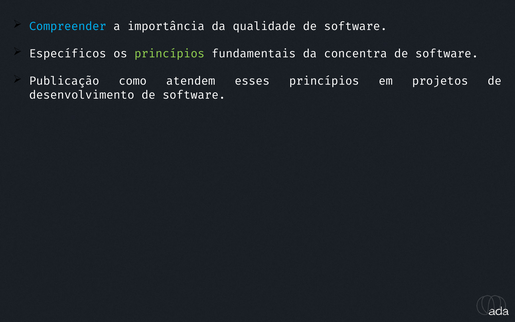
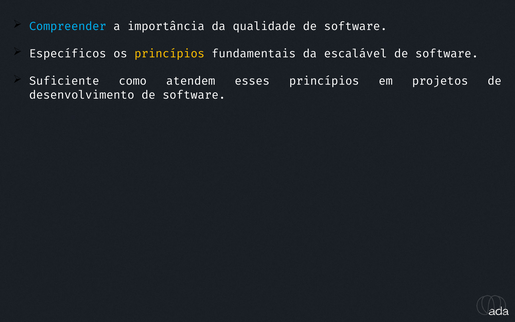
princípios at (170, 54) colour: light green -> yellow
concentra: concentra -> escalável
Publicação: Publicação -> Suficiente
